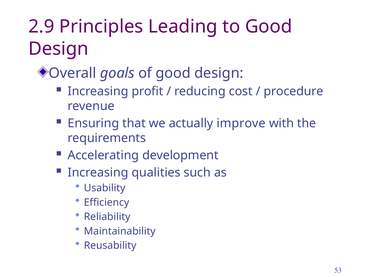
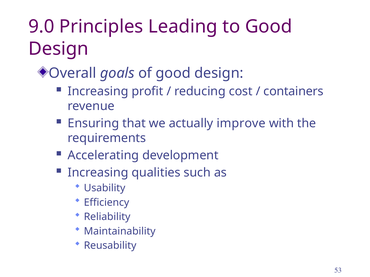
2.9: 2.9 -> 9.0
procedure: procedure -> containers
